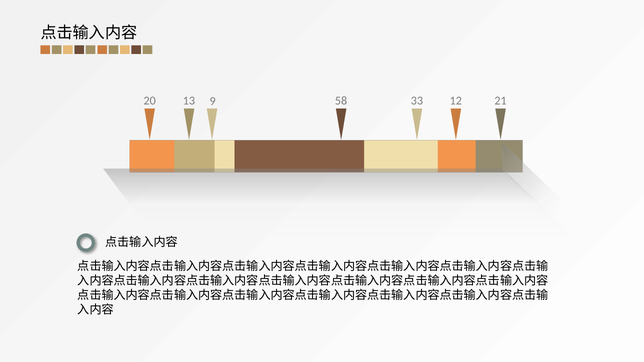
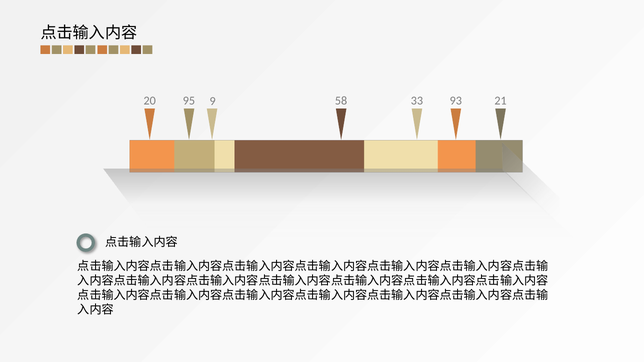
13: 13 -> 95
12: 12 -> 93
